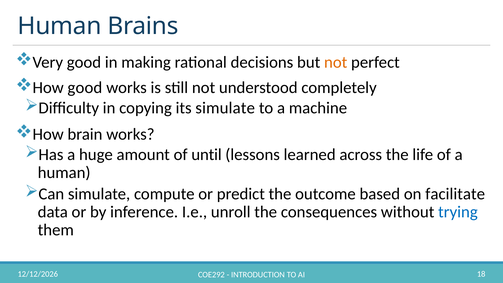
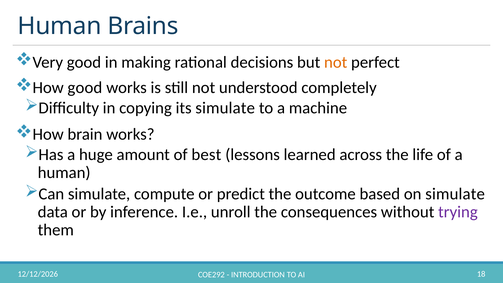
until: until -> best
on facilitate: facilitate -> simulate
trying colour: blue -> purple
